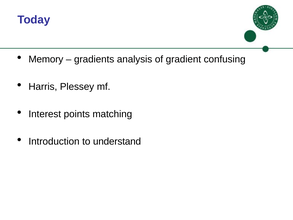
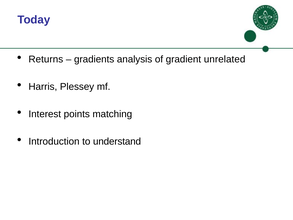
Memory: Memory -> Returns
confusing: confusing -> unrelated
